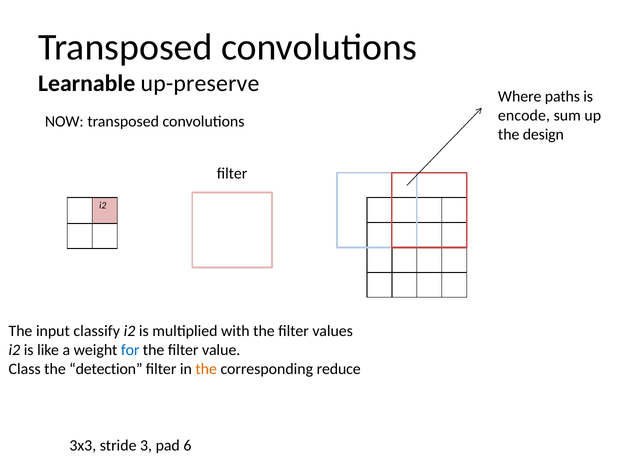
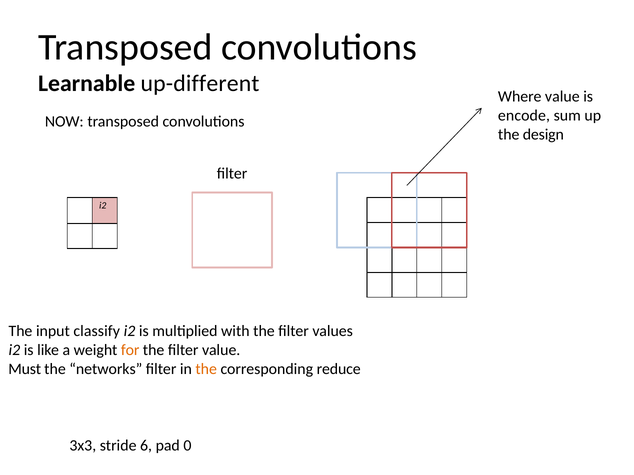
up-preserve: up-preserve -> up-different
Where paths: paths -> value
for colour: blue -> orange
Class: Class -> Must
detection: detection -> networks
3: 3 -> 6
6: 6 -> 0
